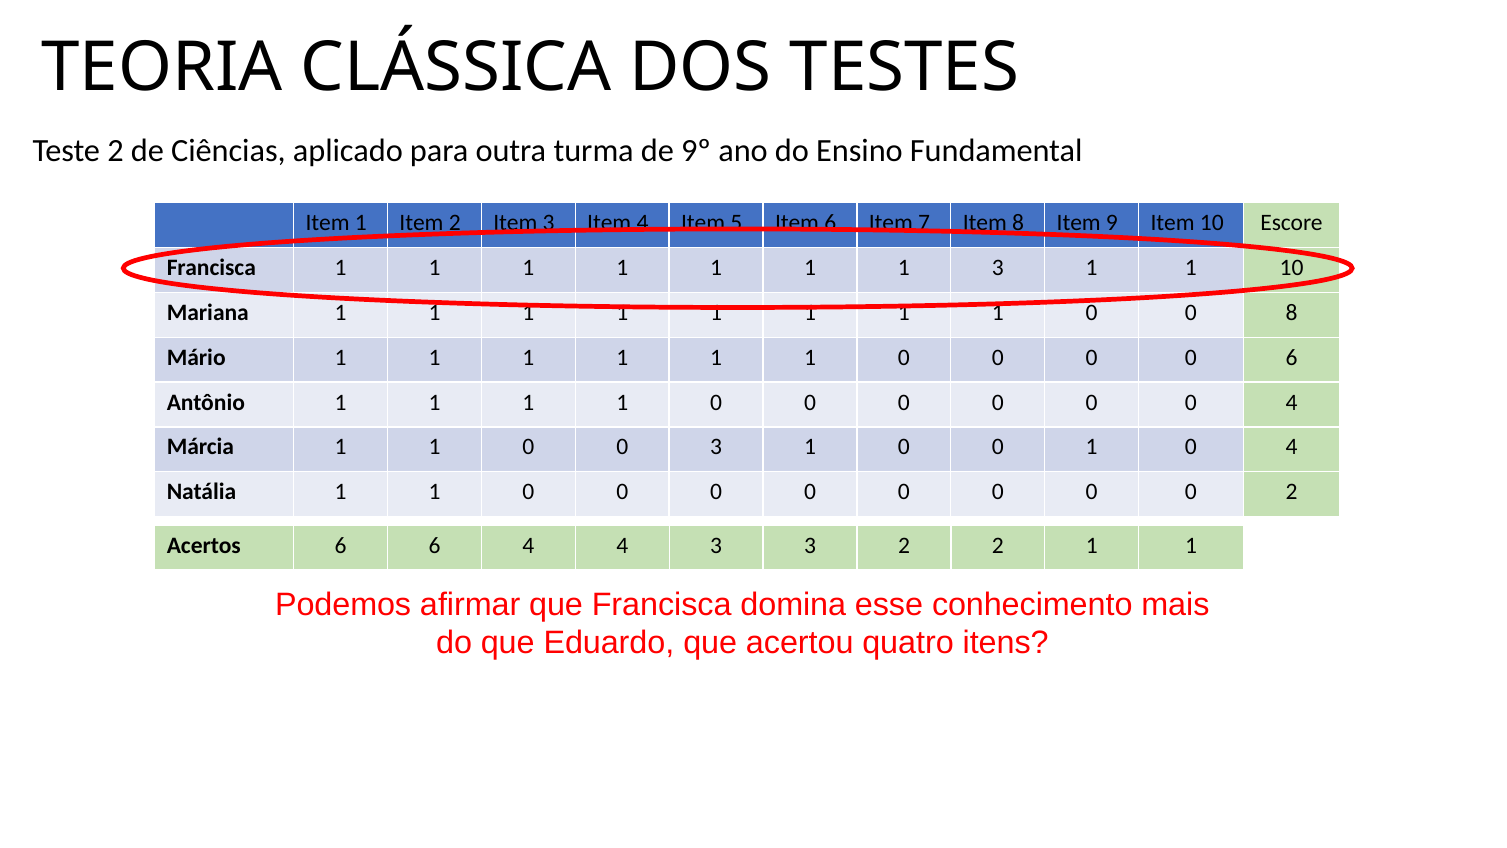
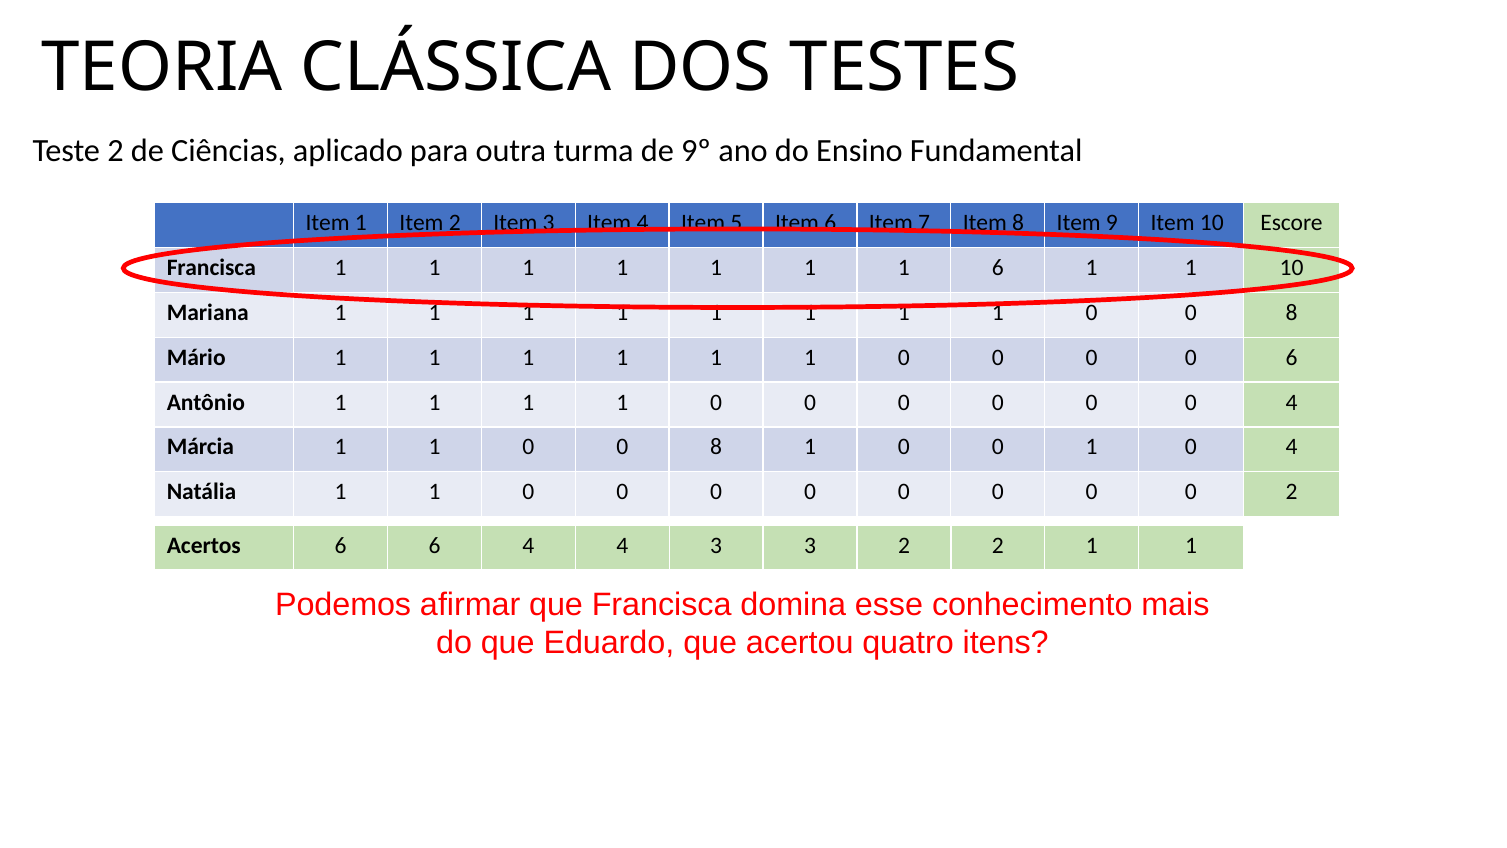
1 3: 3 -> 6
0 3: 3 -> 8
